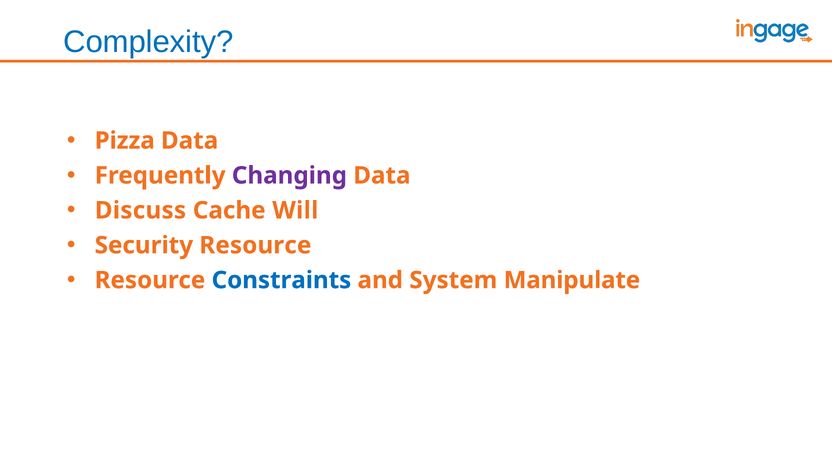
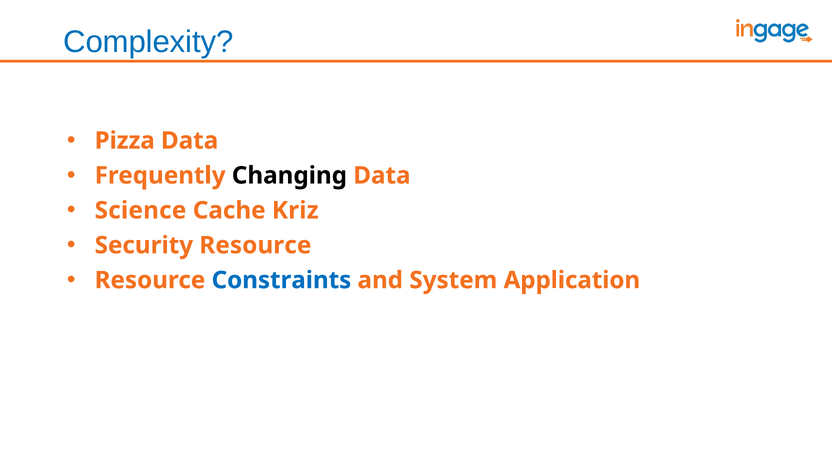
Changing colour: purple -> black
Discuss: Discuss -> Science
Will: Will -> Kriz
Manipulate: Manipulate -> Application
